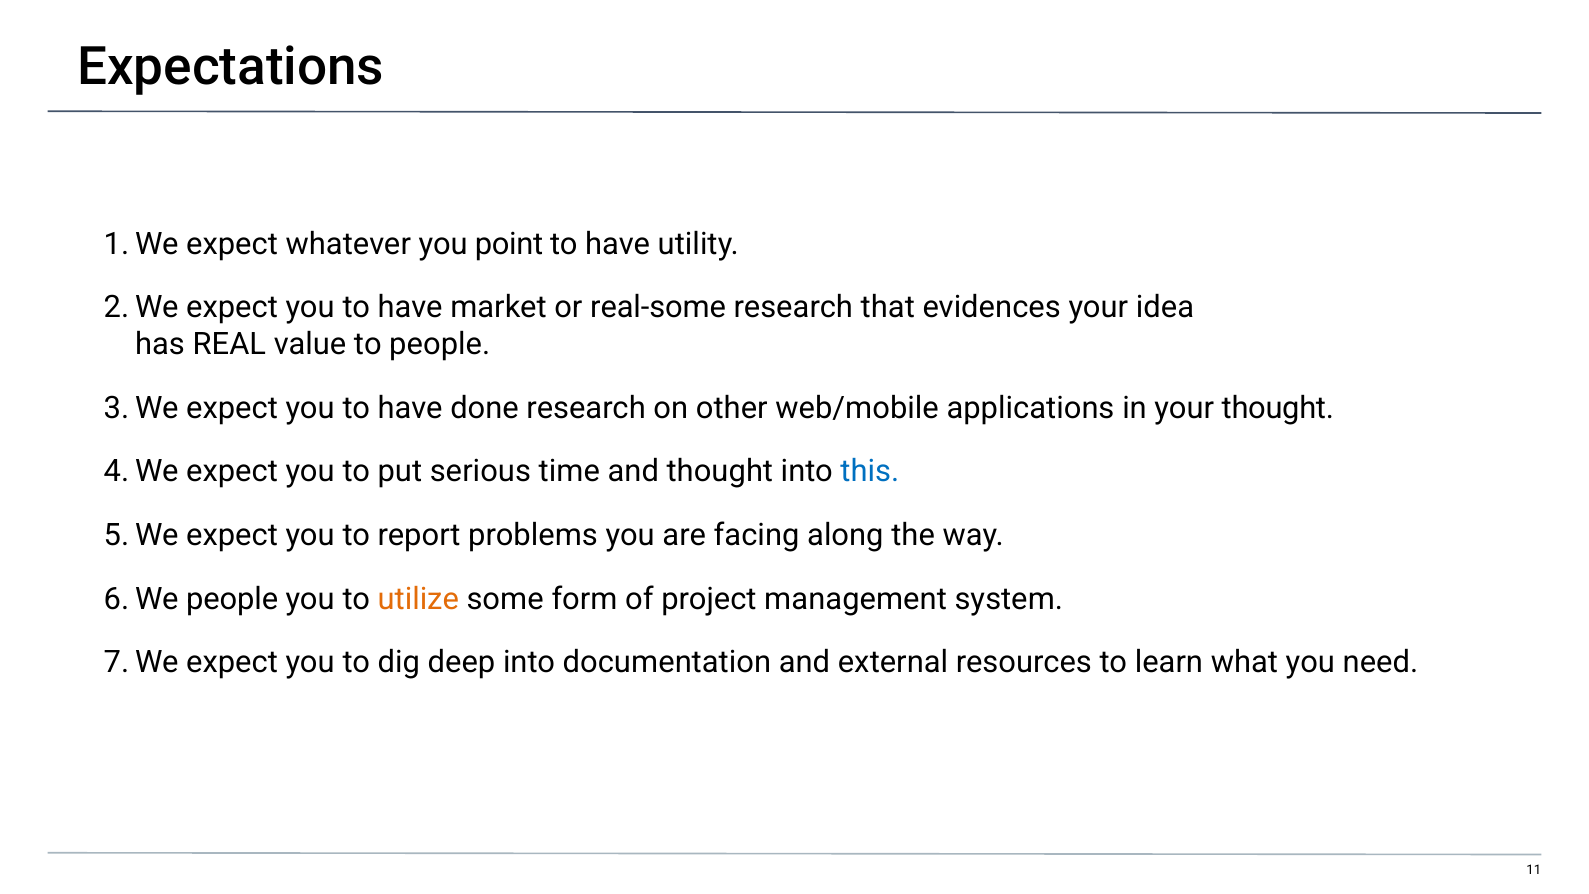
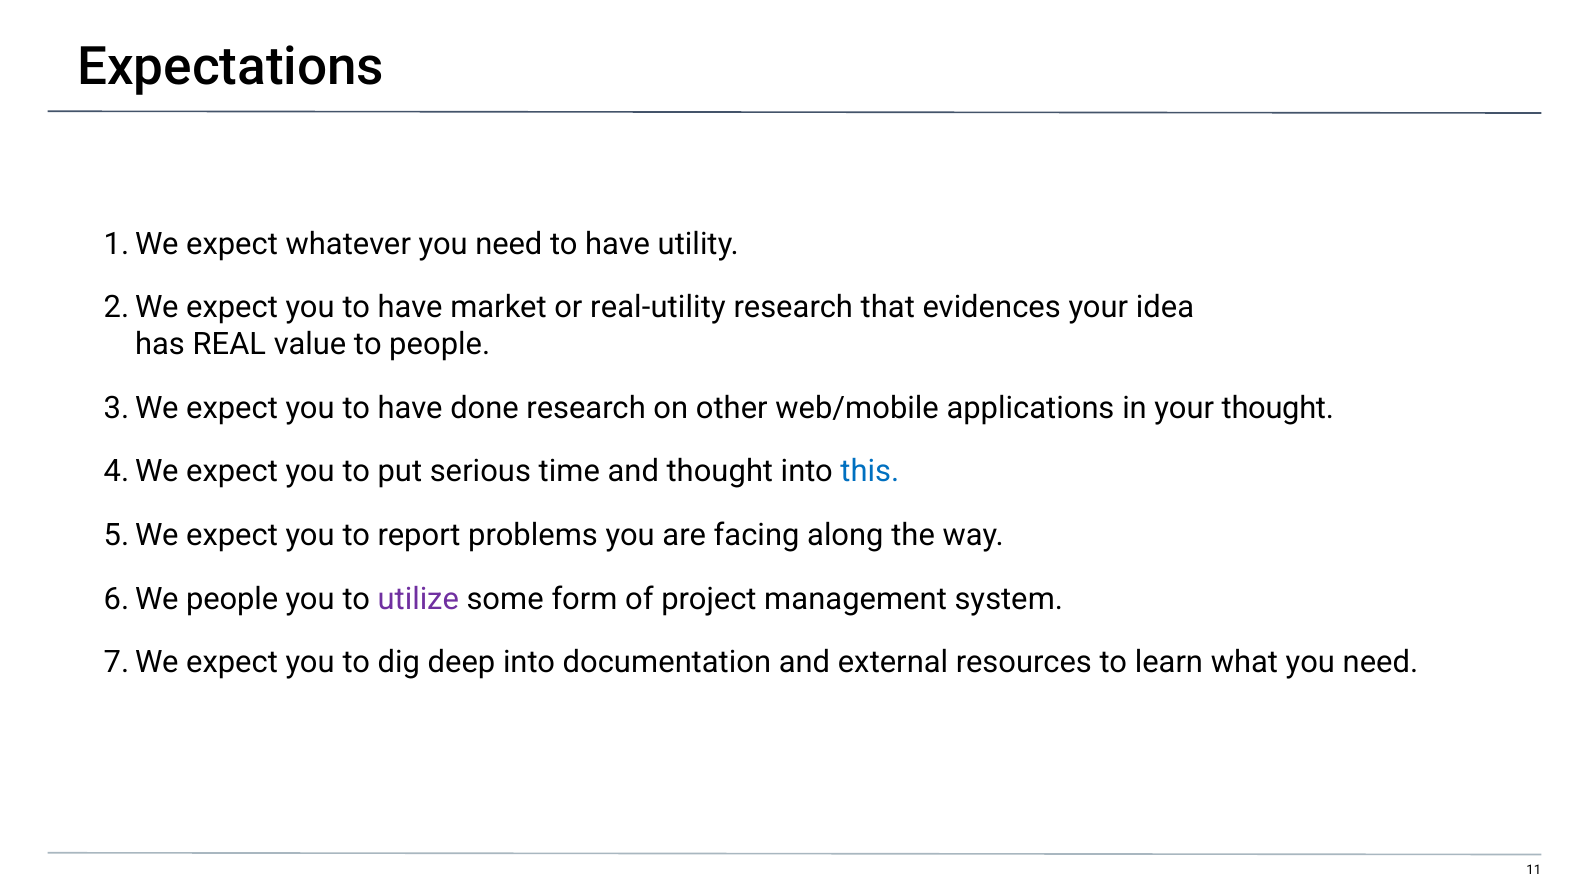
whatever you point: point -> need
real-some: real-some -> real-utility
utilize colour: orange -> purple
